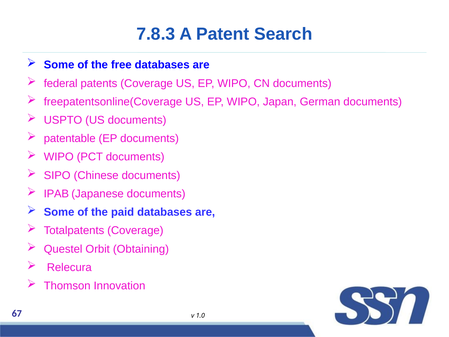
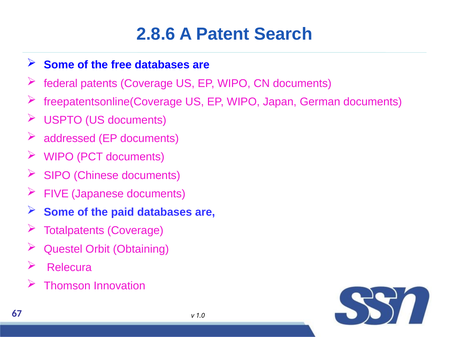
7.8.3: 7.8.3 -> 2.8.6
patentable: patentable -> addressed
IPAB: IPAB -> FIVE
